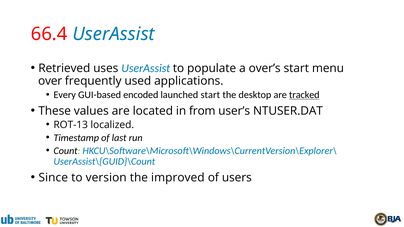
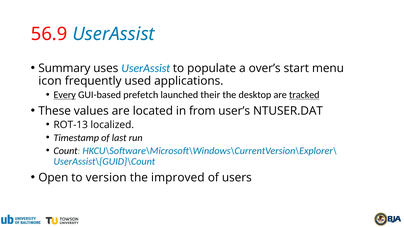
66.4: 66.4 -> 56.9
Retrieved: Retrieved -> Summary
over: over -> icon
Every underline: none -> present
encoded: encoded -> prefetch
launched start: start -> their
Since: Since -> Open
